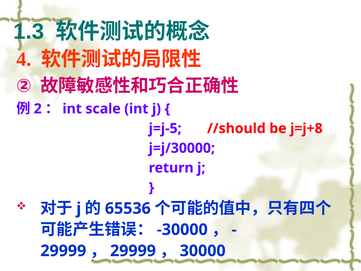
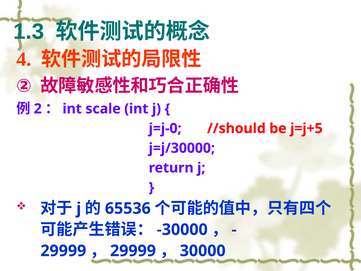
j=j-5: j=j-5 -> j=j-0
j=j+8: j=j+8 -> j=j+5
